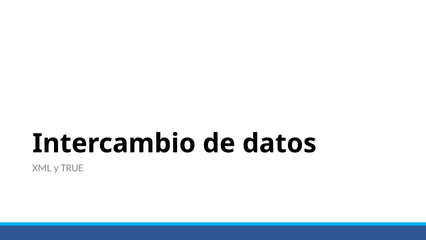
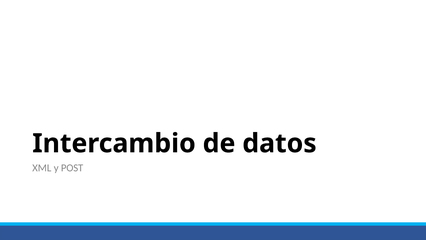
TRUE: TRUE -> POST
